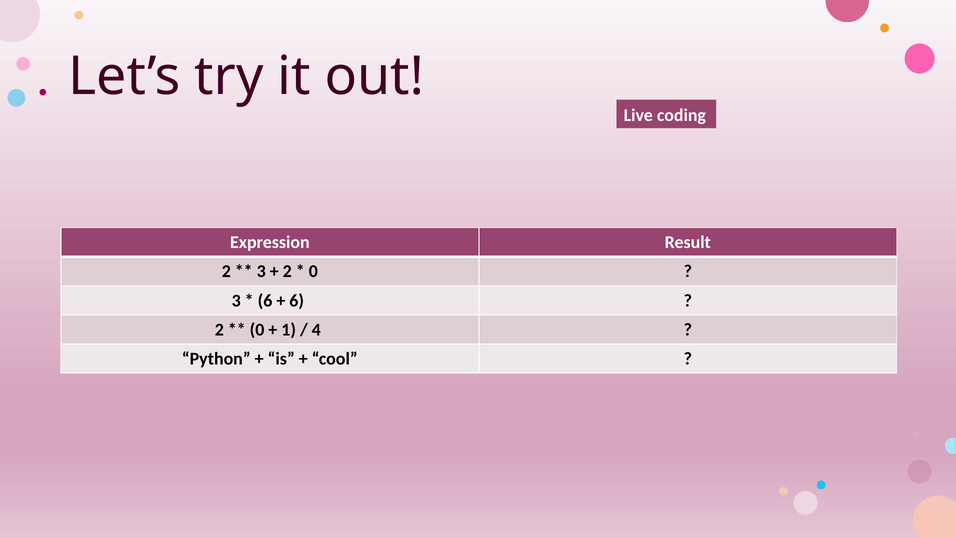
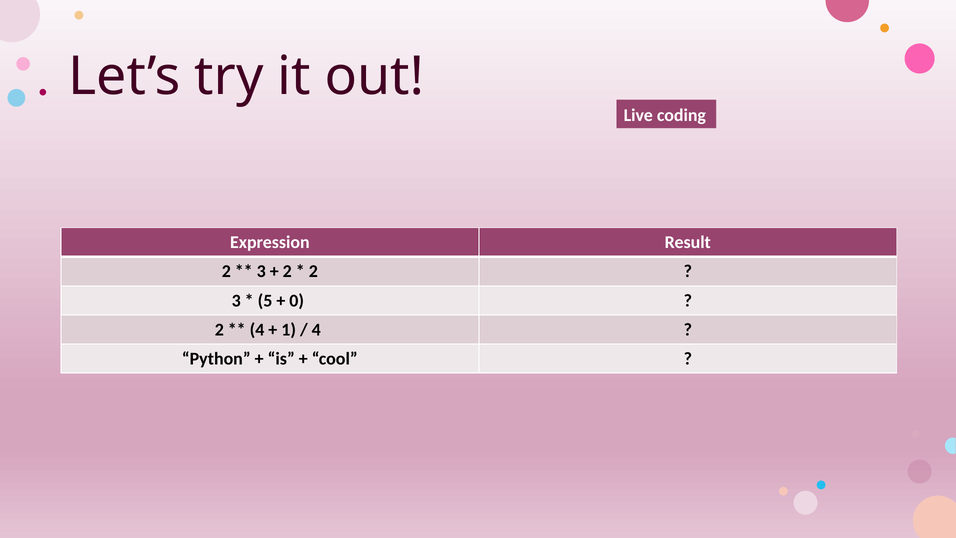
0 at (313, 271): 0 -> 2
6 at (265, 301): 6 -> 5
6 at (297, 301): 6 -> 0
0 at (257, 330): 0 -> 4
